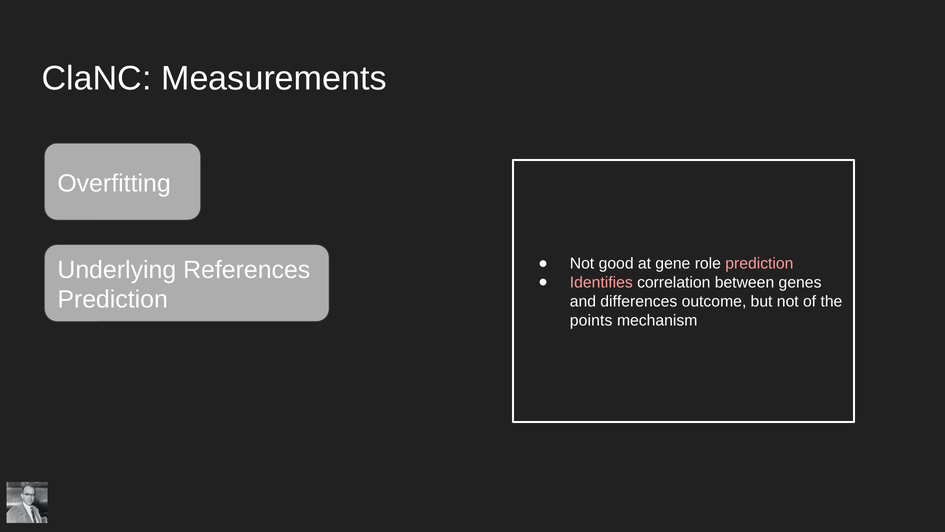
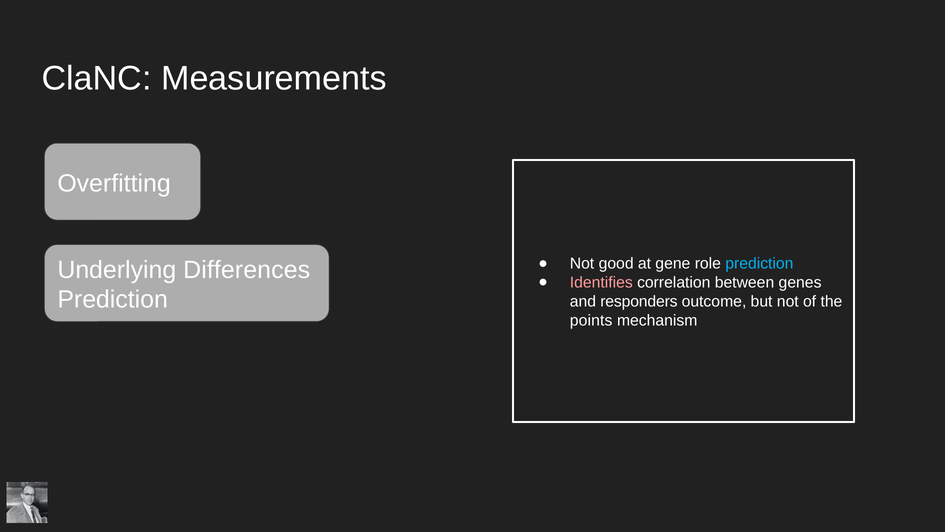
prediction at (759, 264) colour: pink -> light blue
References: References -> Differences
differences: differences -> responders
